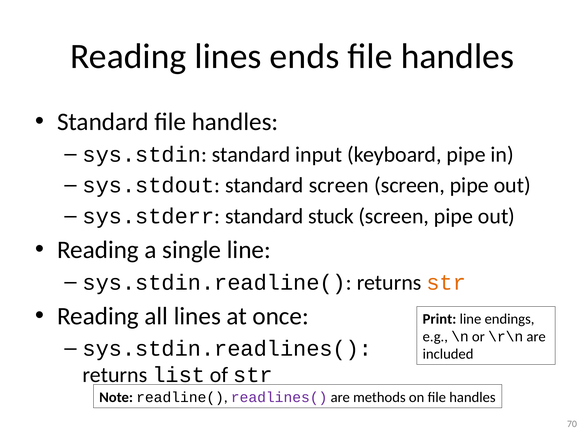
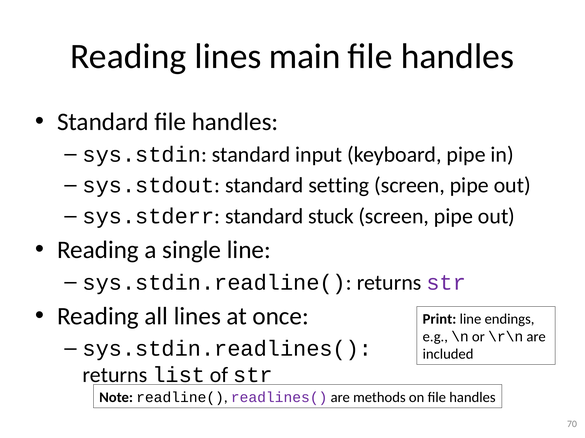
ends: ends -> main
standard screen: screen -> setting
str at (446, 283) colour: orange -> purple
